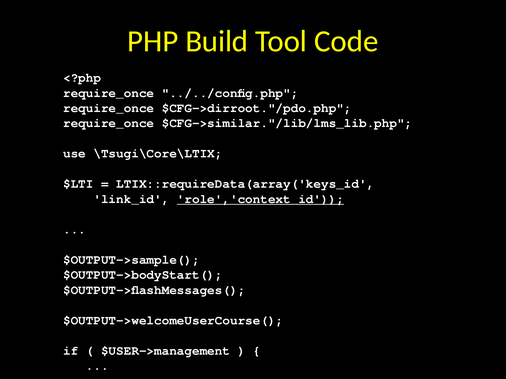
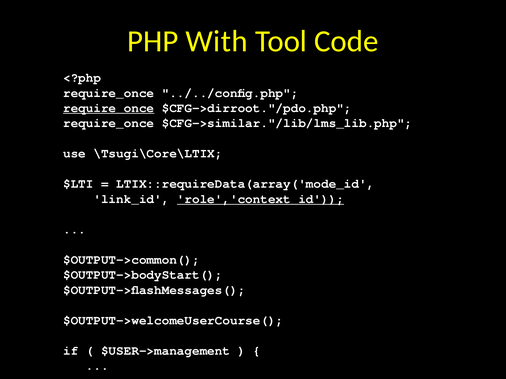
Build: Build -> With
require_once at (109, 108) underline: none -> present
LTIX::requireData(array('keys_id: LTIX::requireData(array('keys_id -> LTIX::requireData(array('mode_id
$OUTPUT->sample(: $OUTPUT->sample( -> $OUTPUT->common(
